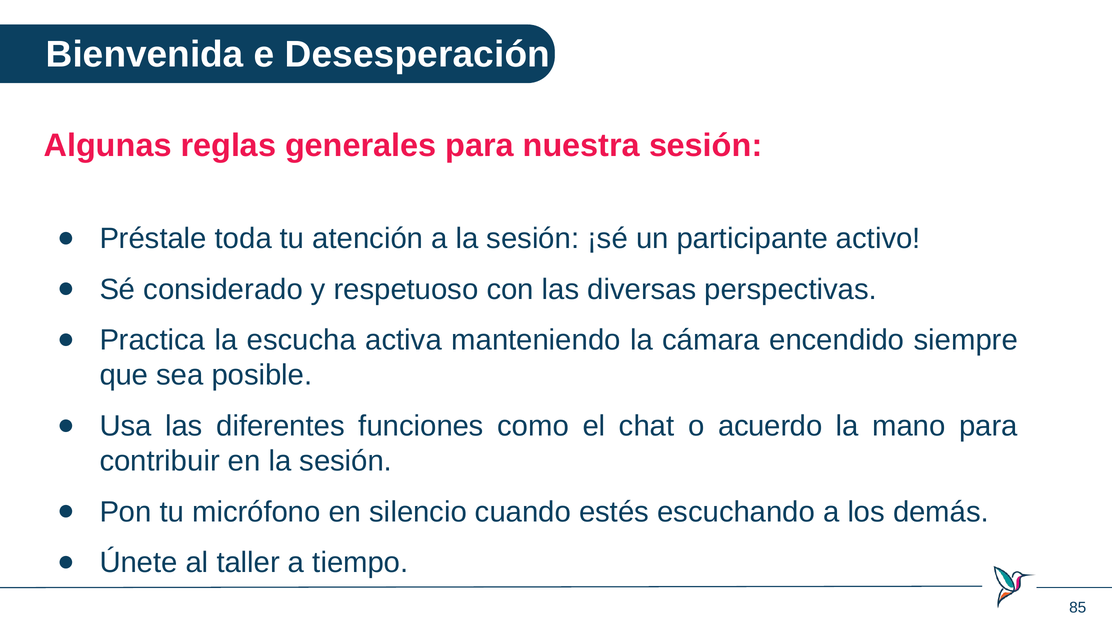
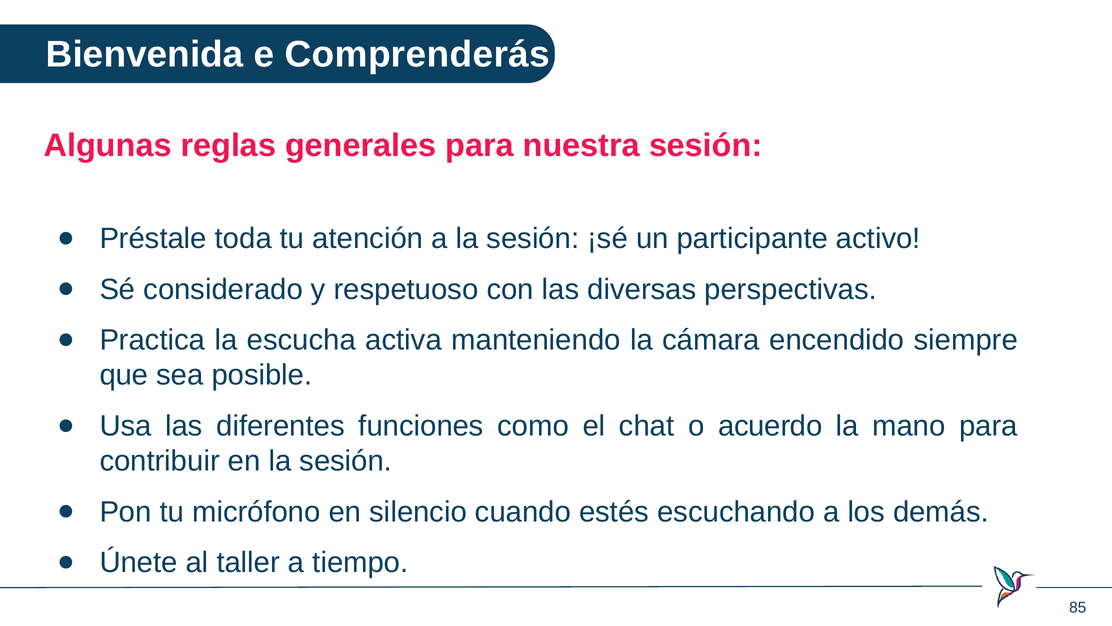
Desesperación: Desesperación -> Comprenderás
